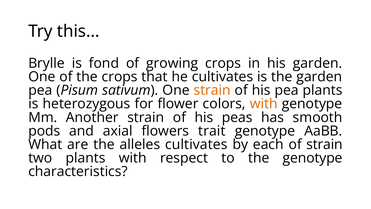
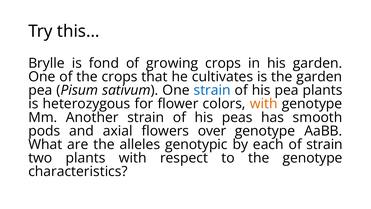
strain at (212, 90) colour: orange -> blue
trait: trait -> over
alleles cultivates: cultivates -> genotypic
